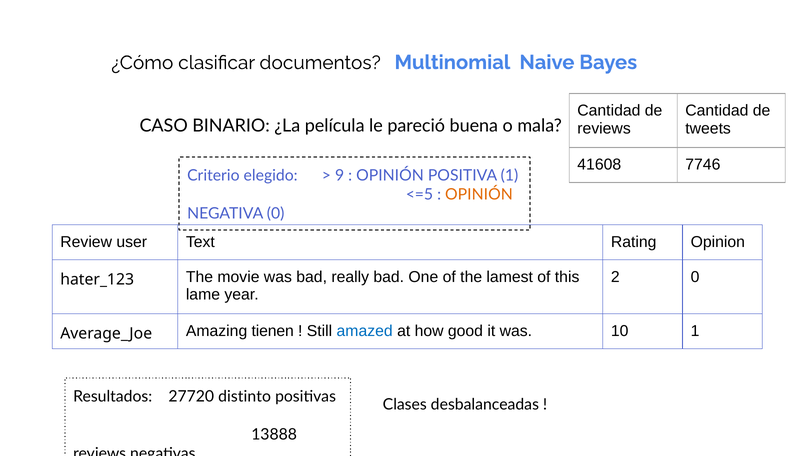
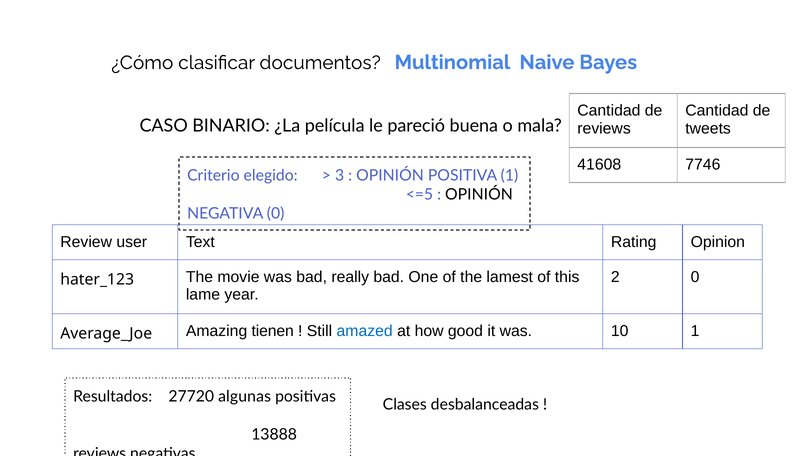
9: 9 -> 3
OPINIÓN at (479, 194) colour: orange -> black
distinto: distinto -> algunas
